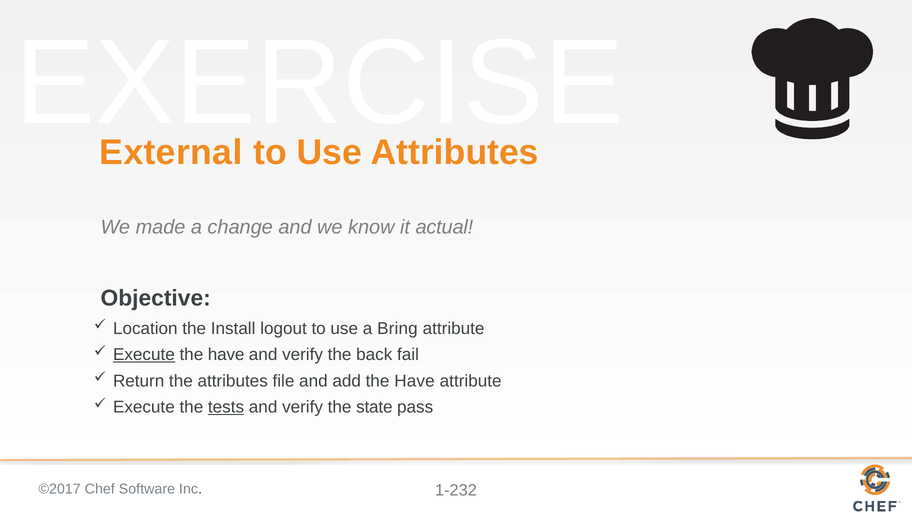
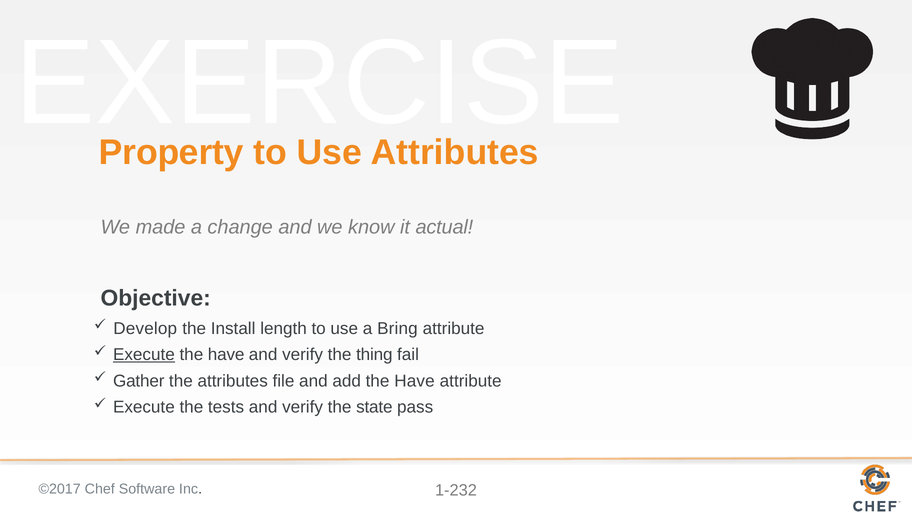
External: External -> Property
Location: Location -> Develop
logout: logout -> length
back: back -> thing
Return: Return -> Gather
tests underline: present -> none
